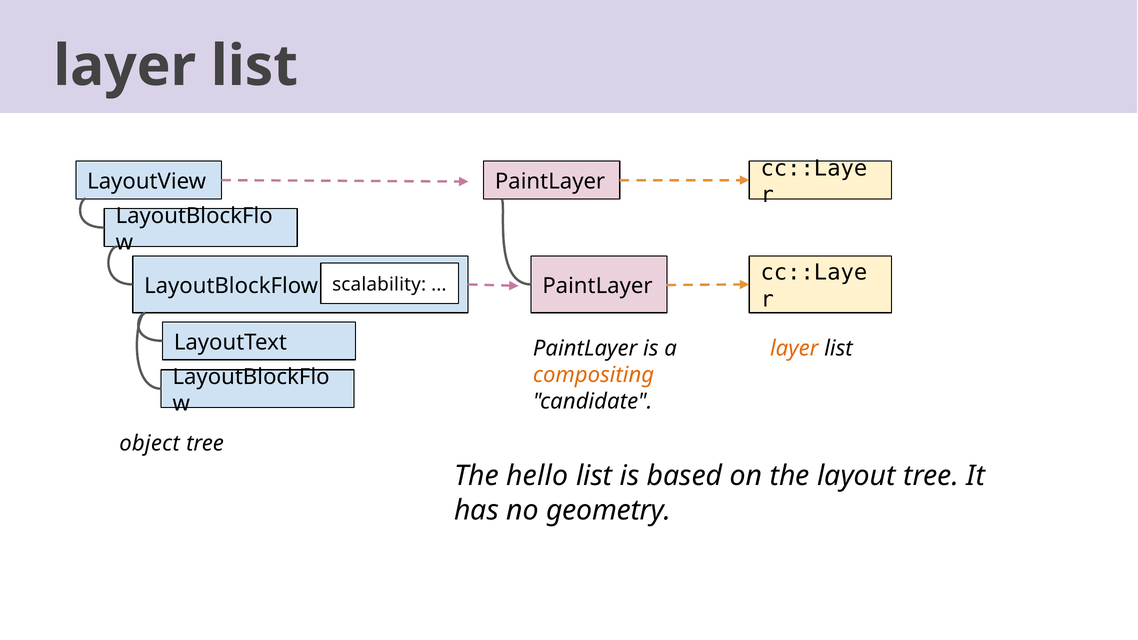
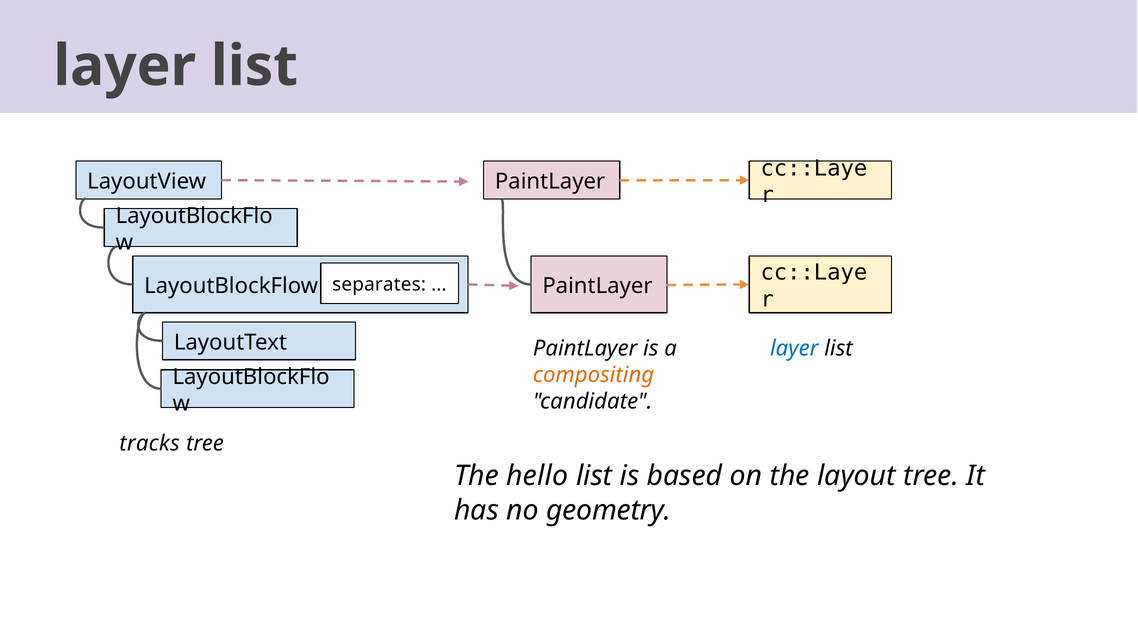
scalability: scalability -> separates
layer at (794, 349) colour: orange -> blue
object: object -> tracks
